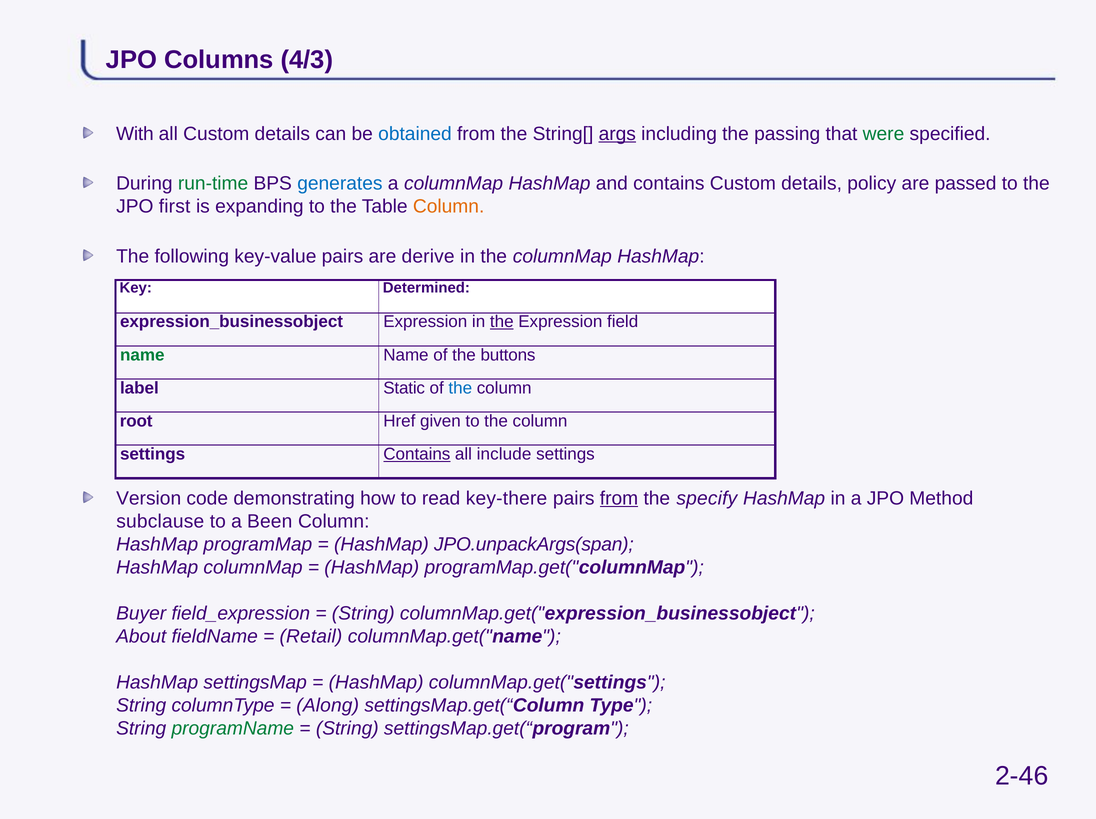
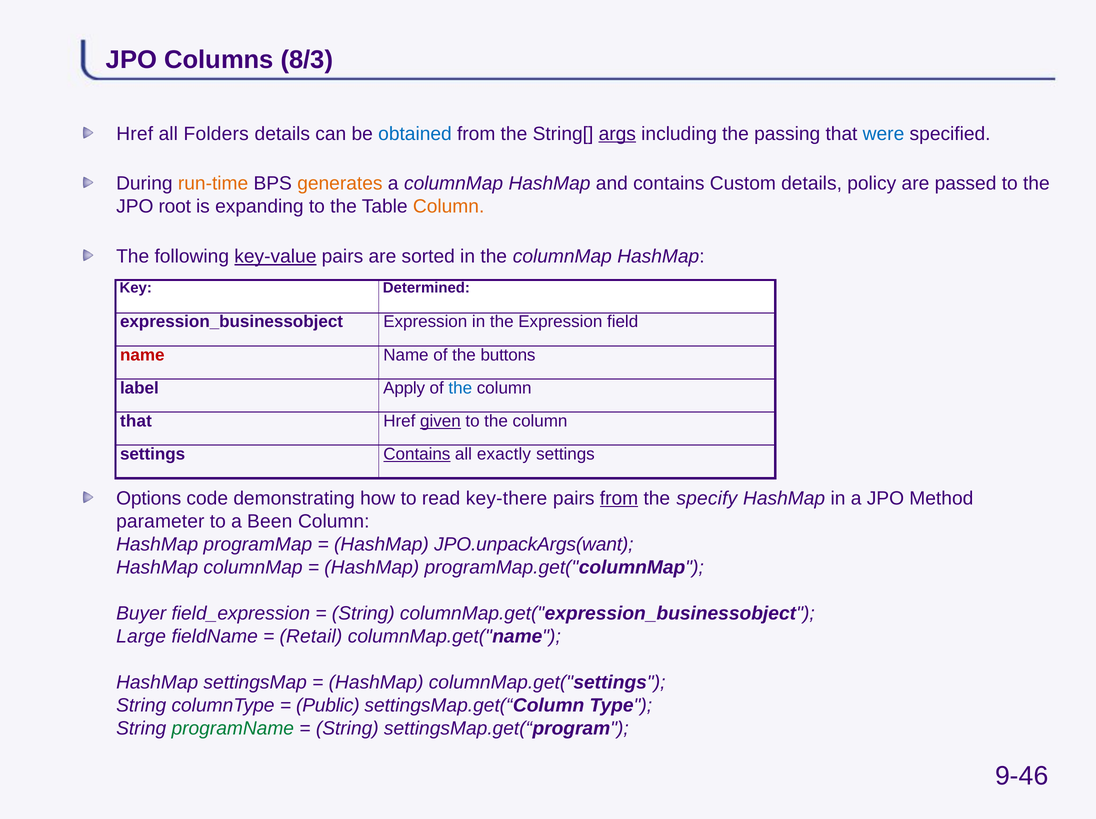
4/3: 4/3 -> 8/3
With at (135, 134): With -> Href
all Custom: Custom -> Folders
were colour: green -> blue
run-time colour: green -> orange
generates colour: blue -> orange
first: first -> root
key-value underline: none -> present
derive: derive -> sorted
the at (502, 322) underline: present -> none
name at (142, 355) colour: green -> red
Static: Static -> Apply
root at (136, 421): root -> that
given underline: none -> present
include: include -> exactly
Version: Version -> Options
subclause: subclause -> parameter
JPO.unpackArgs(span: JPO.unpackArgs(span -> JPO.unpackArgs(want
About: About -> Large
Along: Along -> Public
2-46: 2-46 -> 9-46
